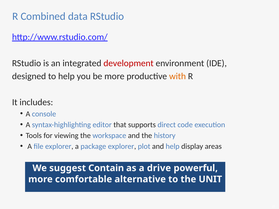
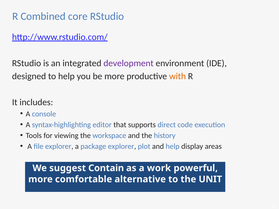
data: data -> core
development colour: red -> purple
drive: drive -> work
